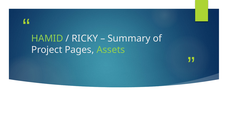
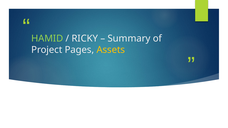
Assets colour: light green -> yellow
